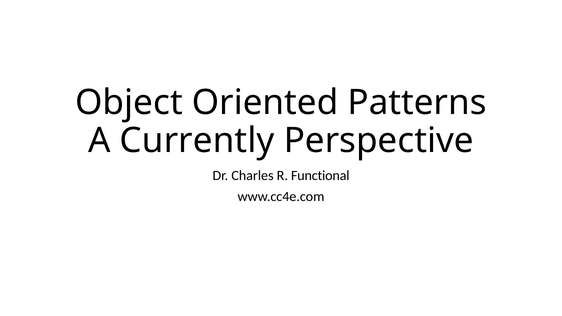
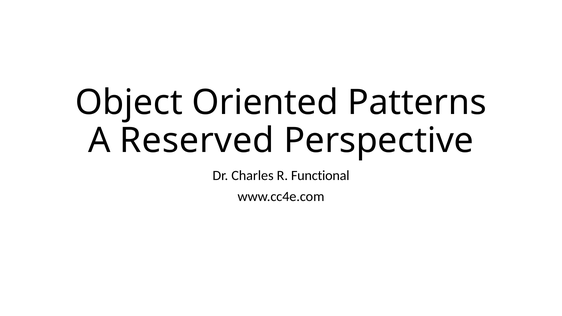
Currently: Currently -> Reserved
